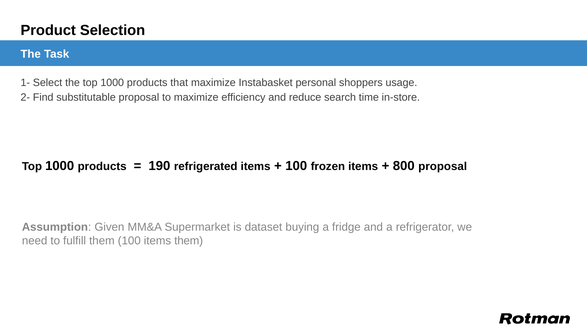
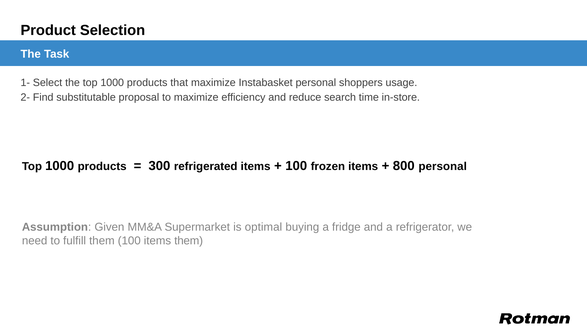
190: 190 -> 300
800 proposal: proposal -> personal
dataset: dataset -> optimal
